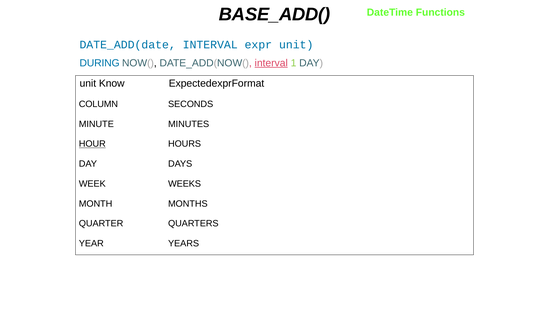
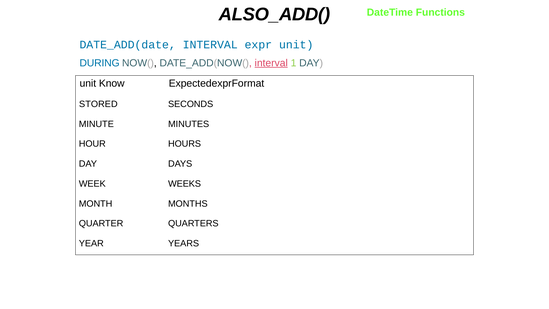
BASE_ADD(: BASE_ADD( -> ALSO_ADD(
COLUMN: COLUMN -> STORED
HOUR underline: present -> none
